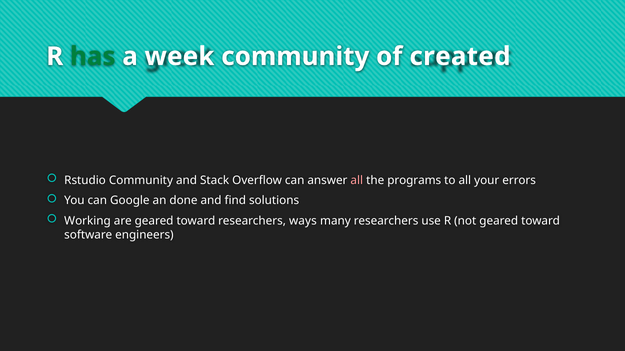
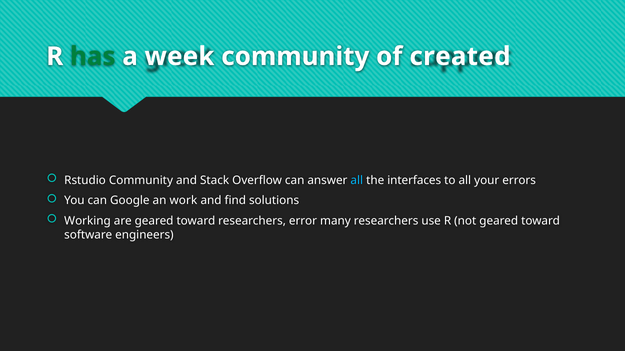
all at (357, 181) colour: pink -> light blue
programs: programs -> interfaces
done: done -> work
ways: ways -> error
